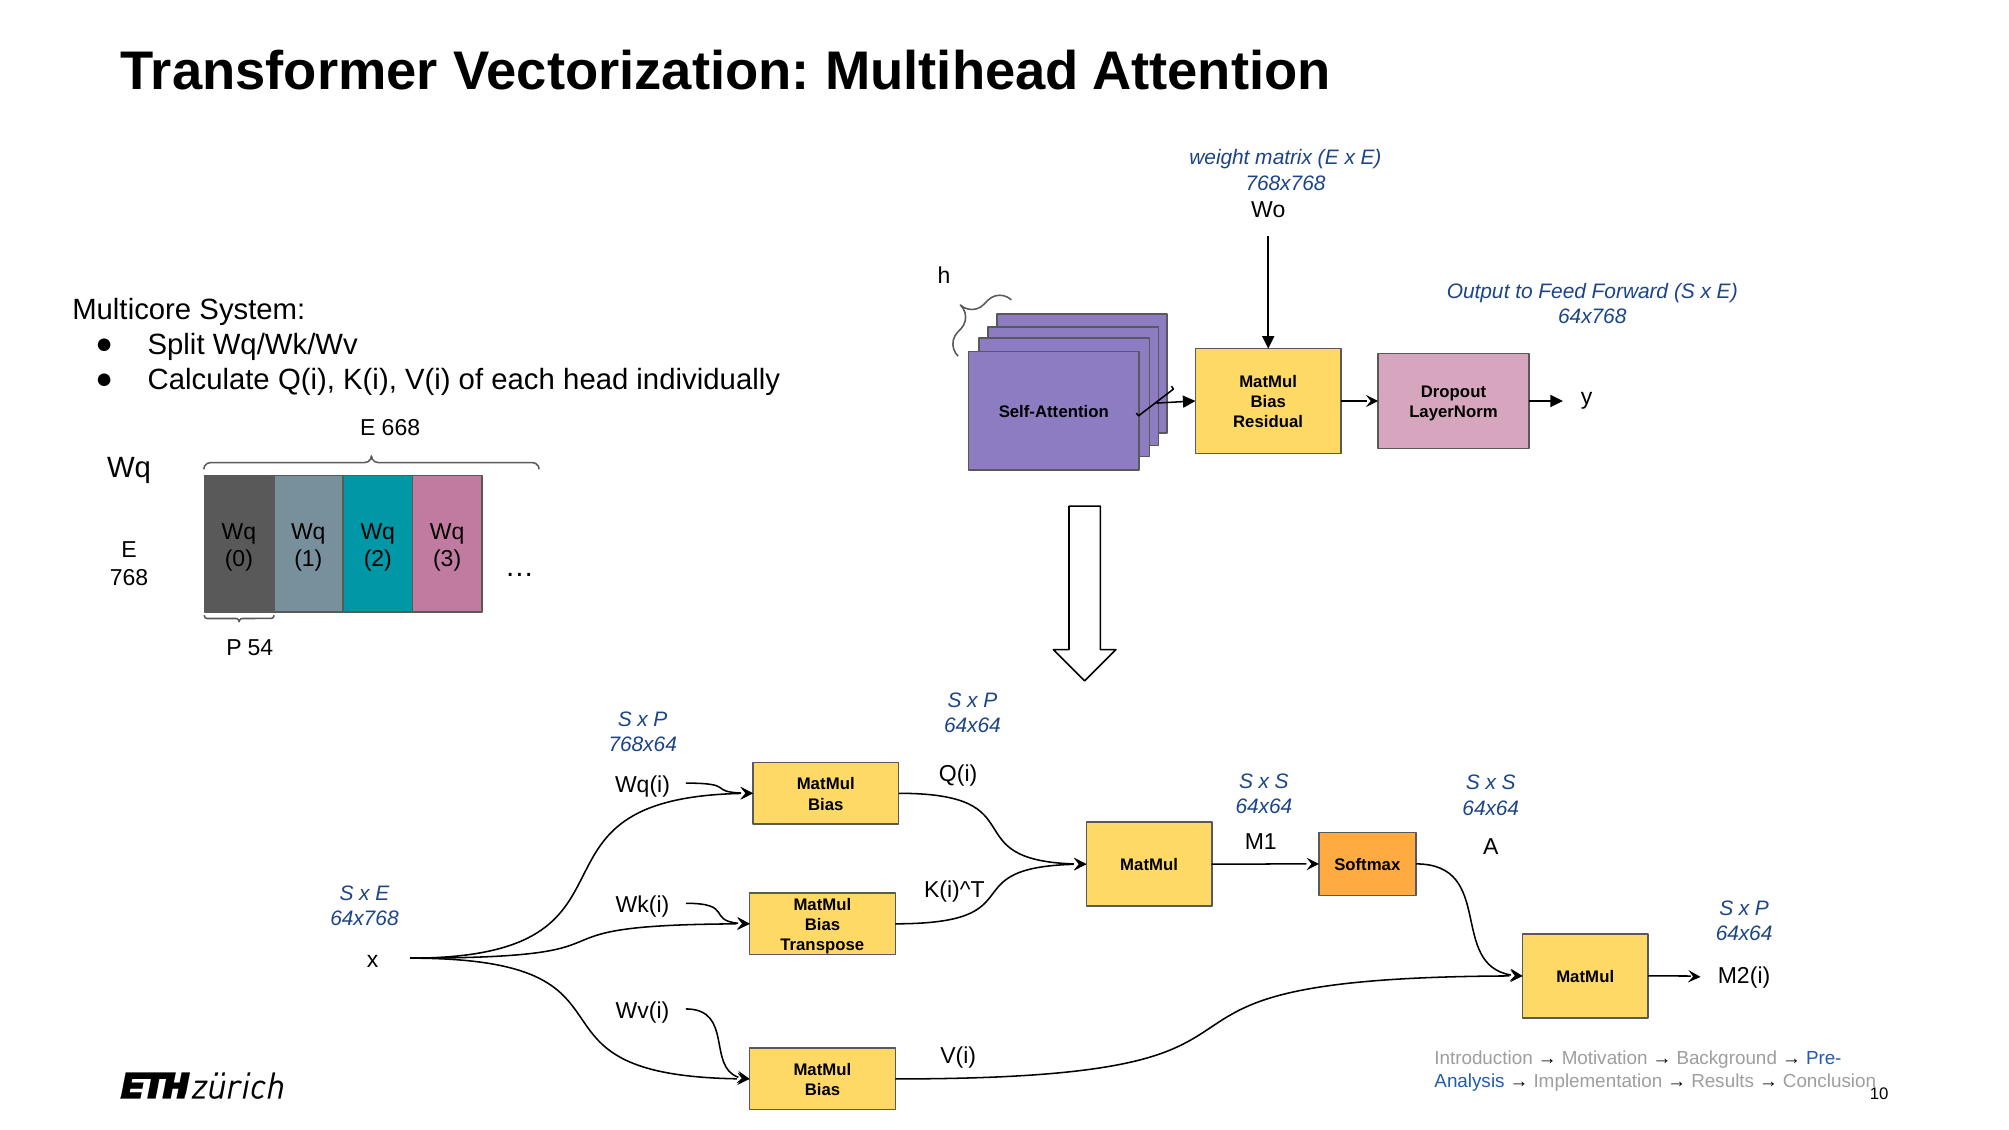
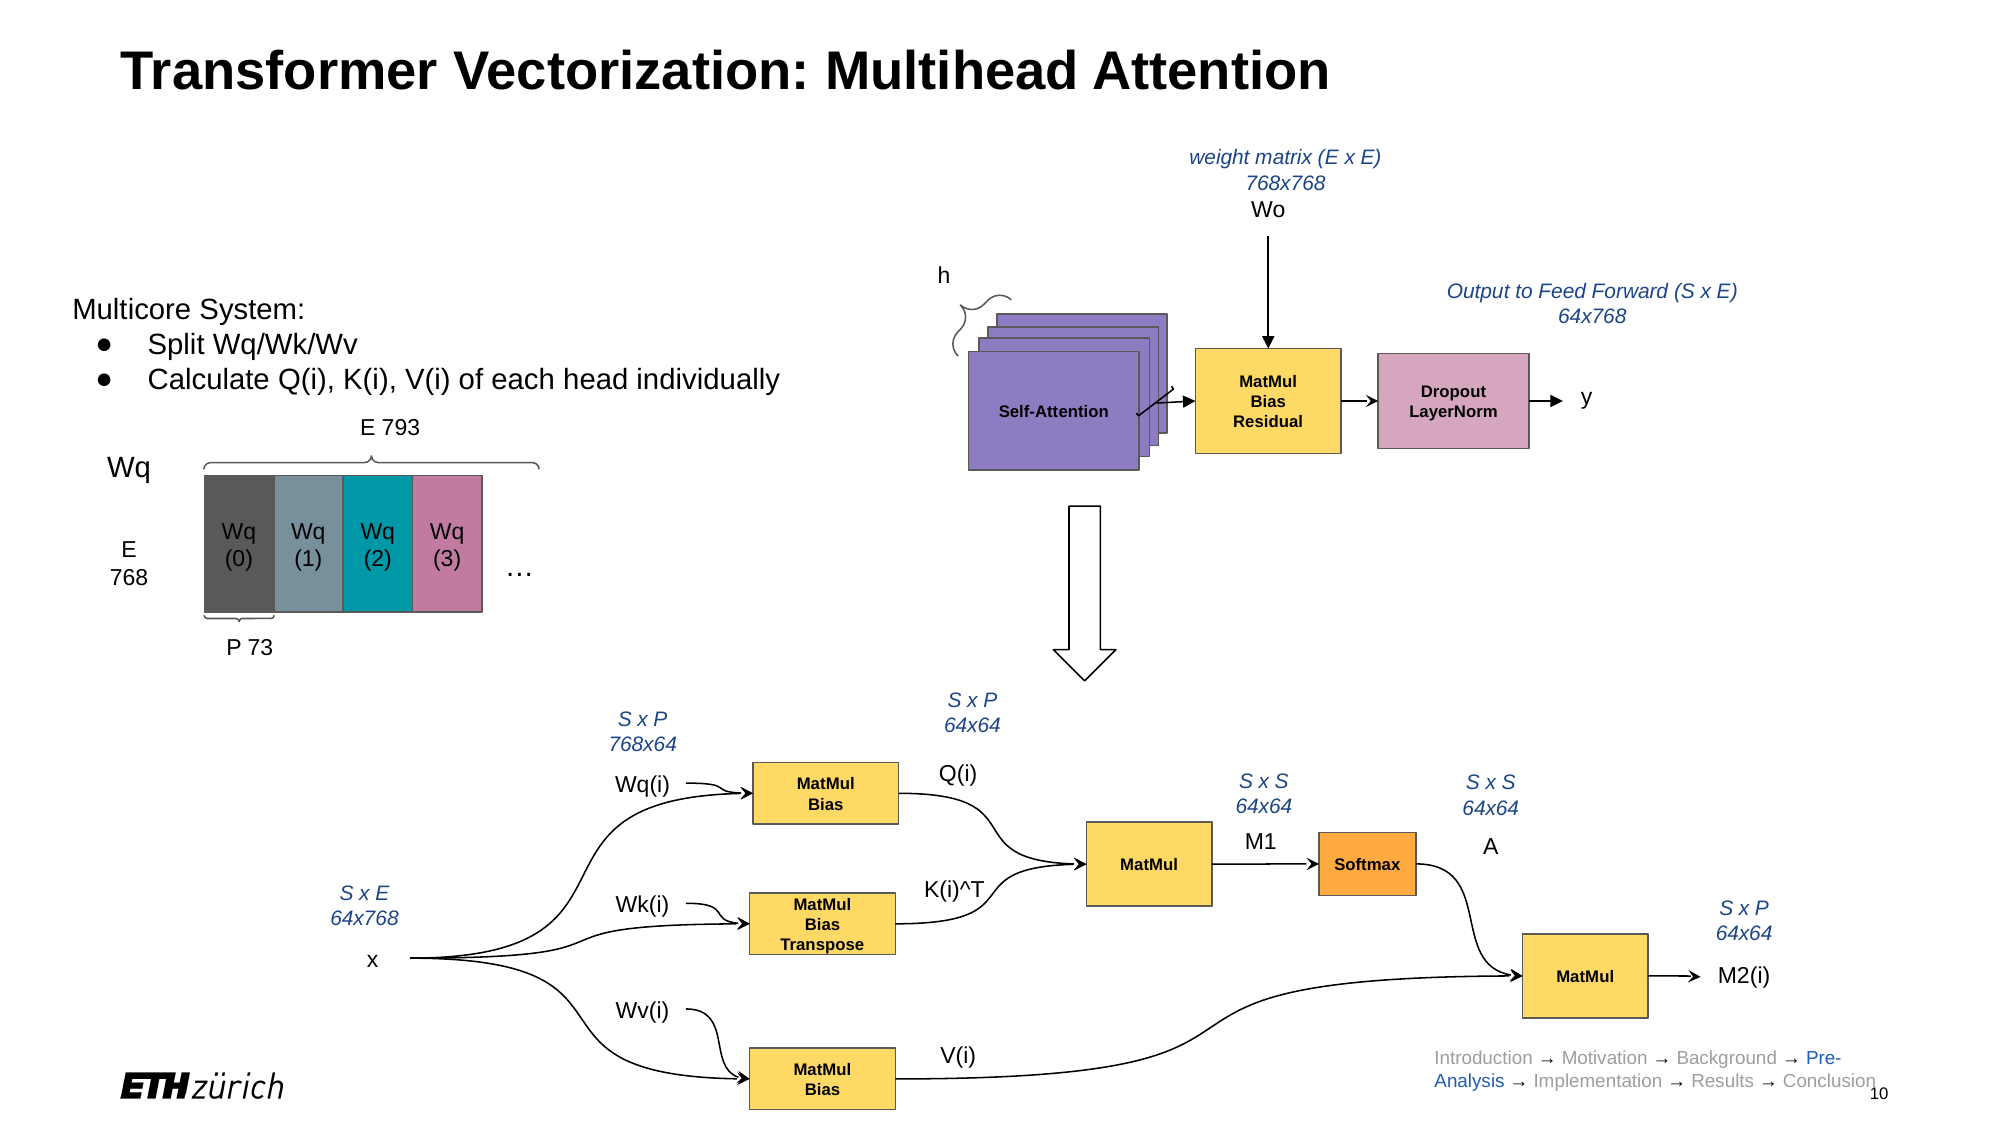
668: 668 -> 793
54: 54 -> 73
